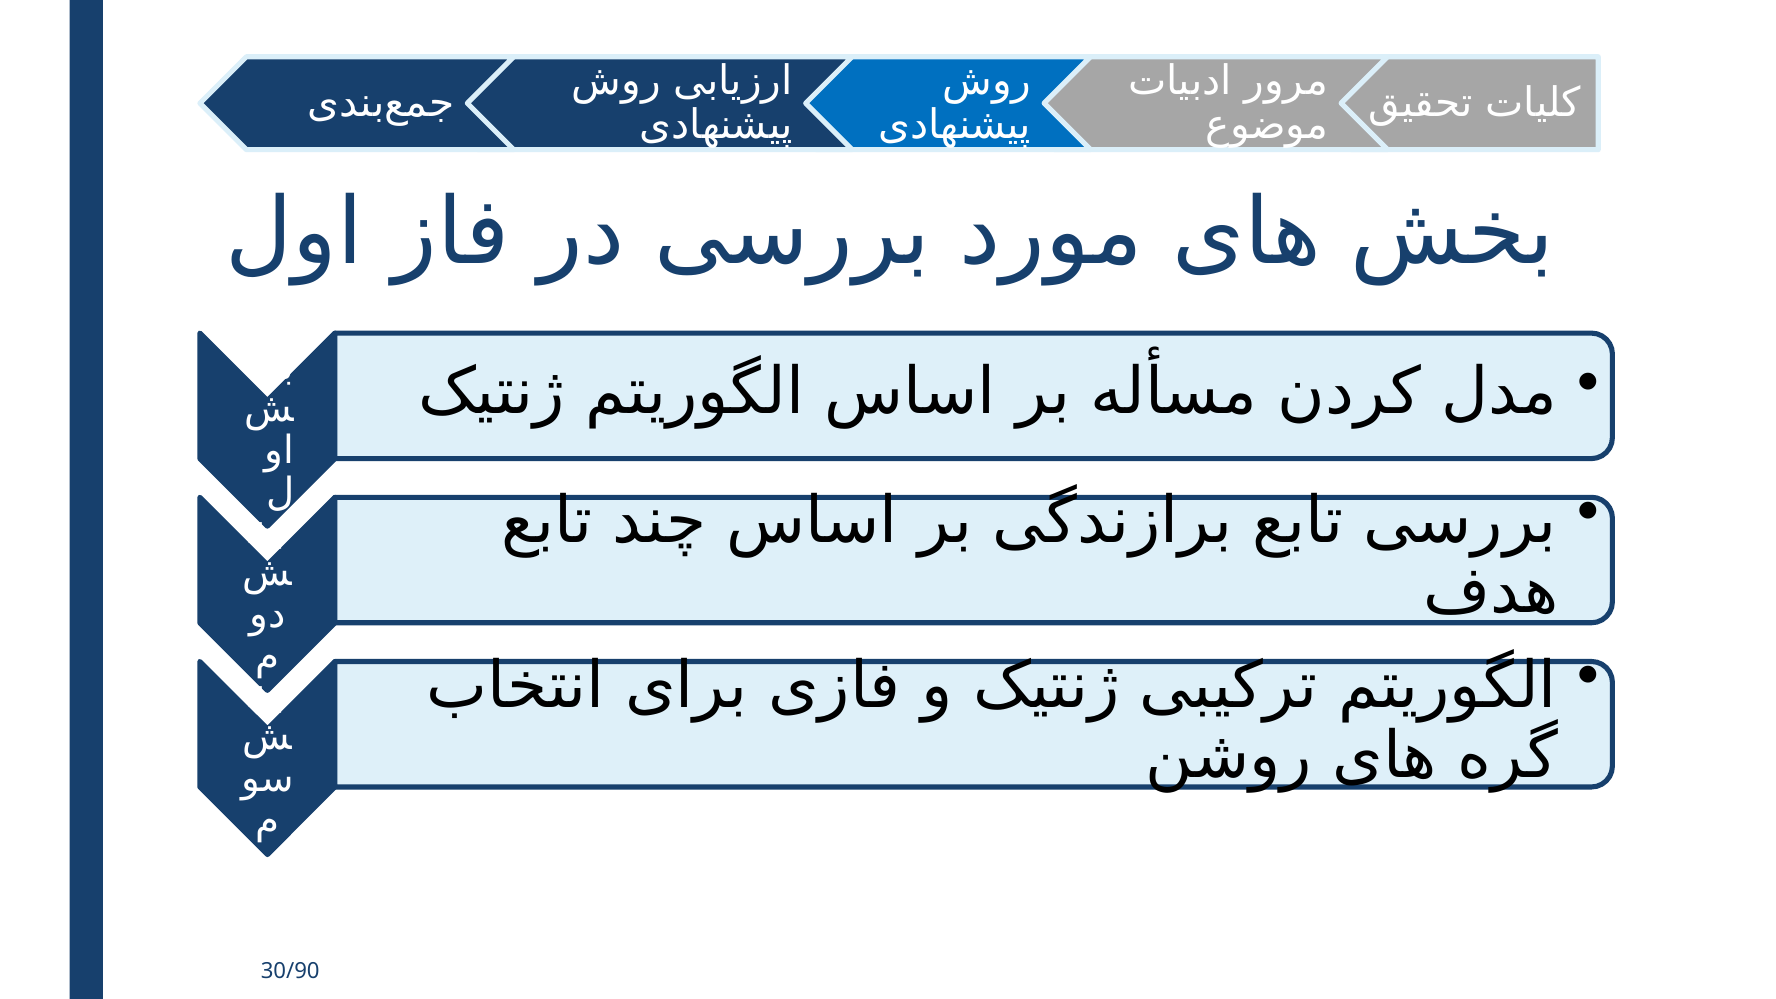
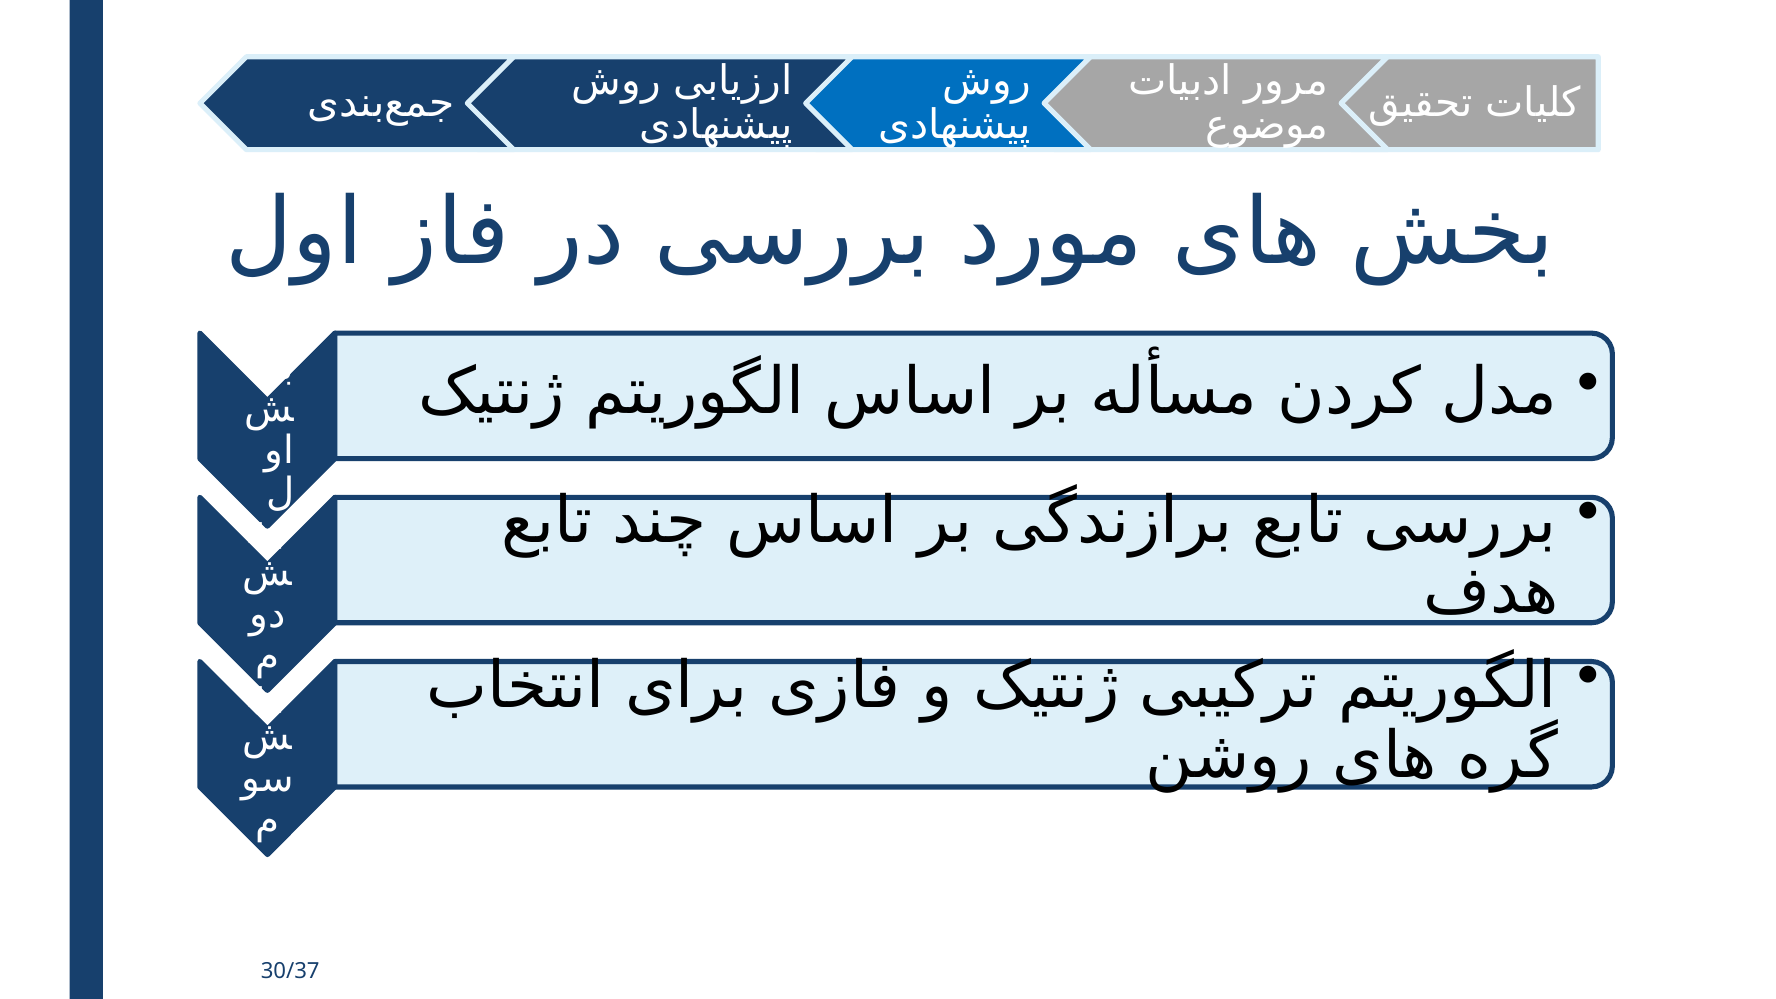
30/90: 30/90 -> 30/37
